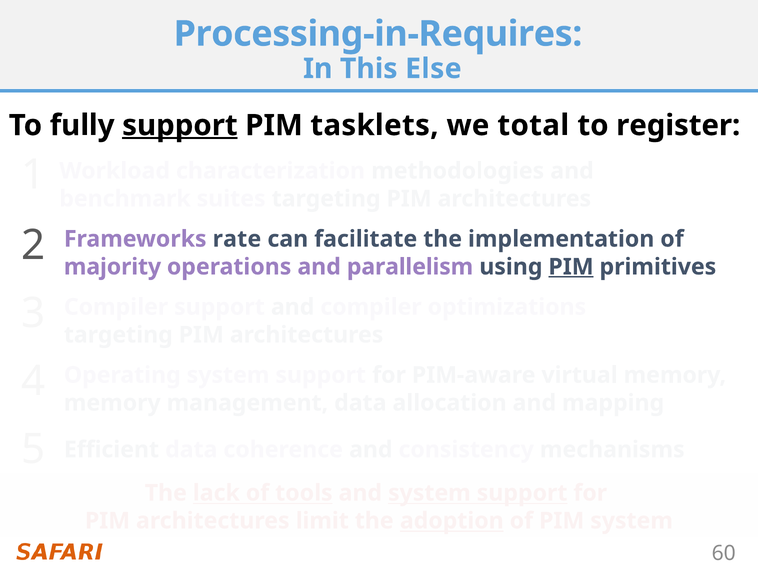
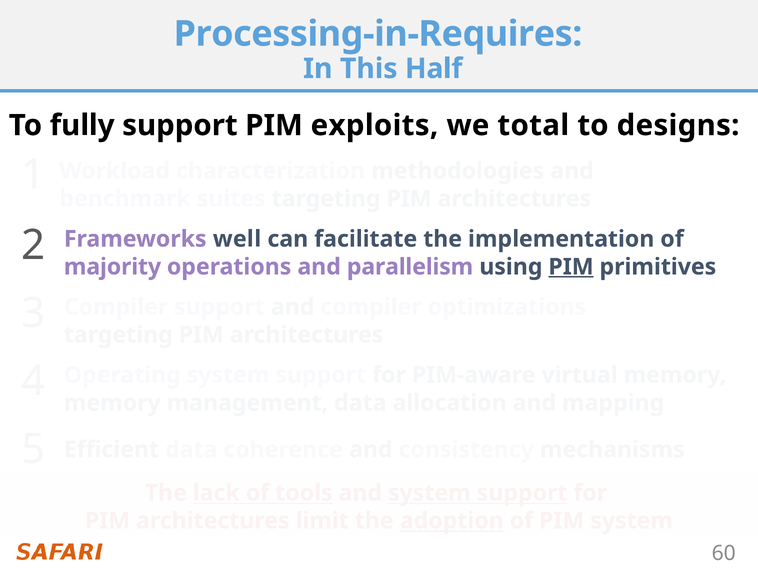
Else: Else -> Half
support at (180, 125) underline: present -> none
tasklets: tasklets -> exploits
register: register -> designs
rate: rate -> well
